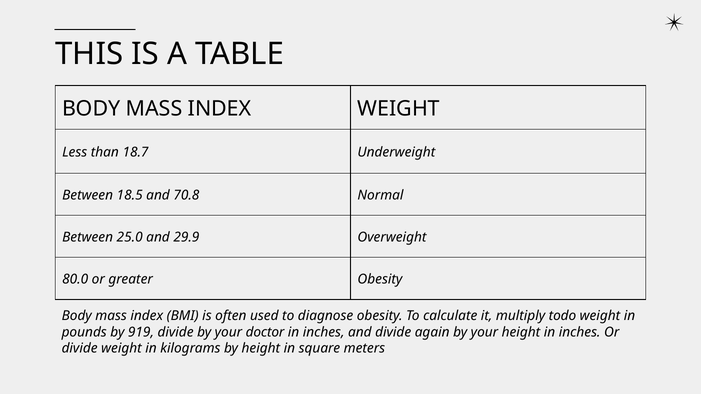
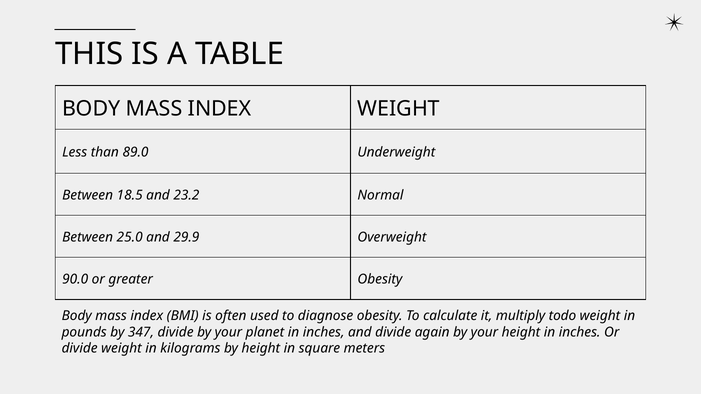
18.7: 18.7 -> 89.0
70.8: 70.8 -> 23.2
80.0: 80.0 -> 90.0
919: 919 -> 347
doctor: doctor -> planet
